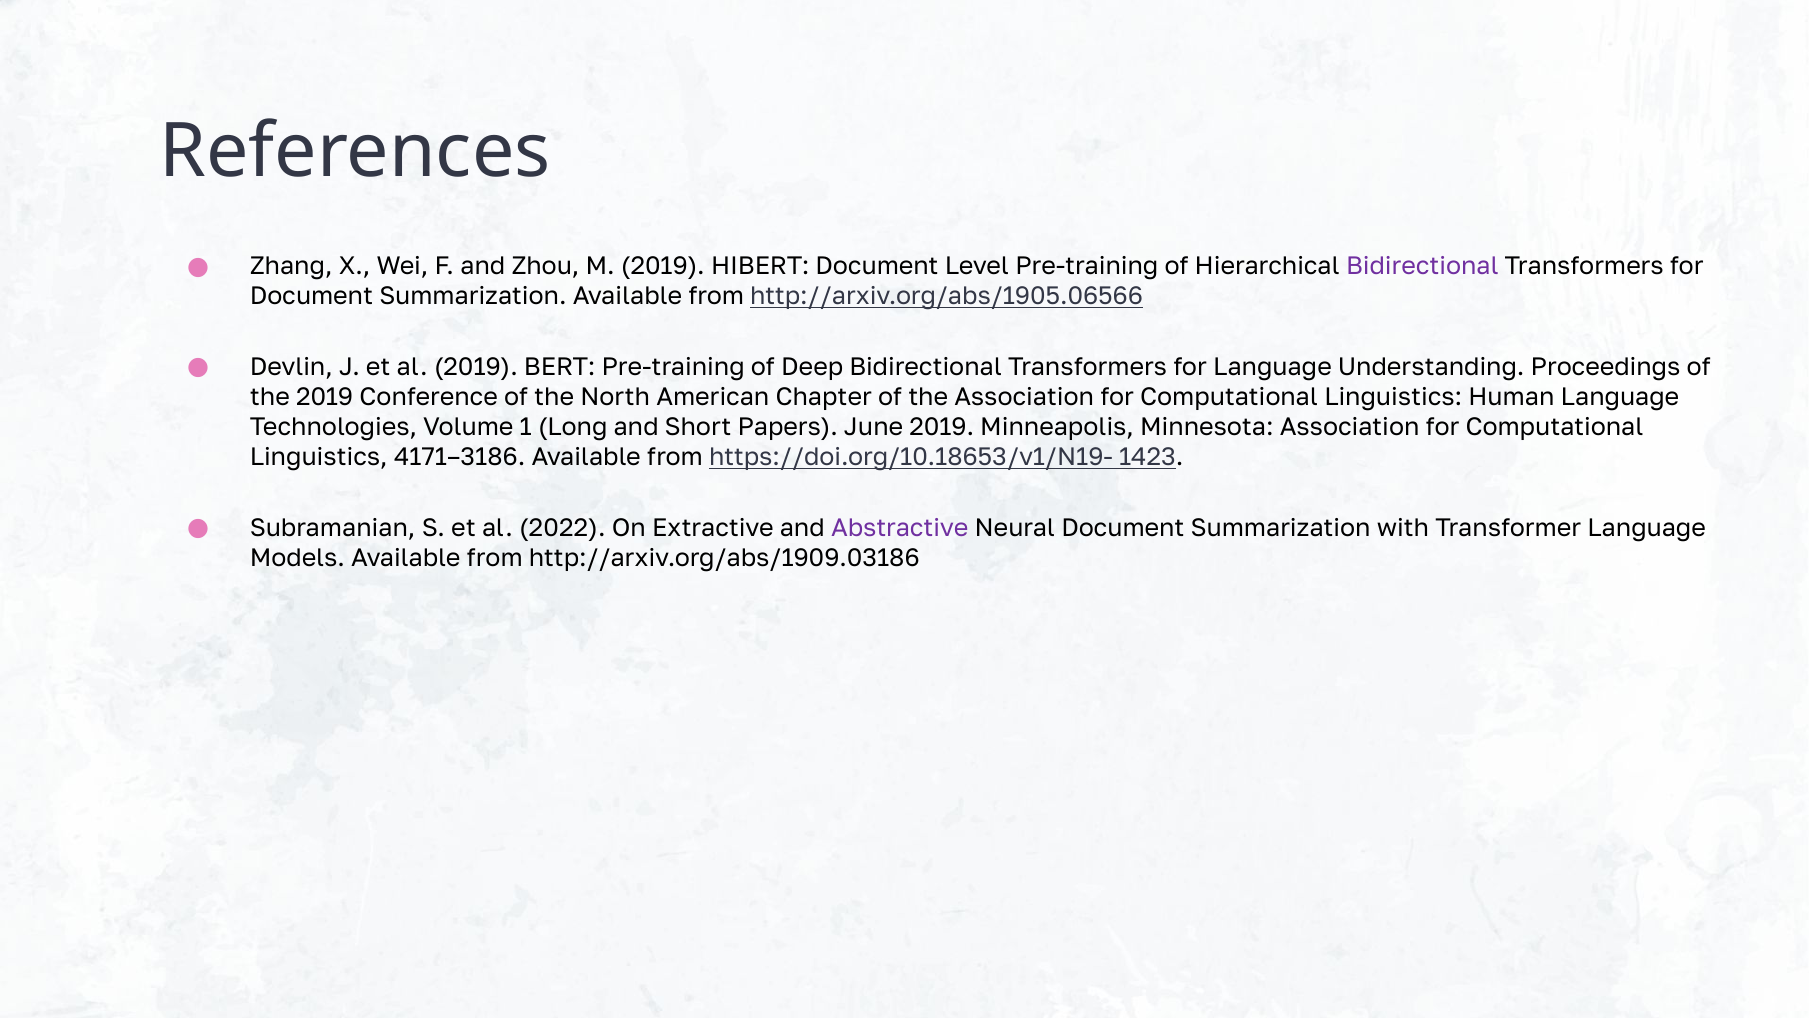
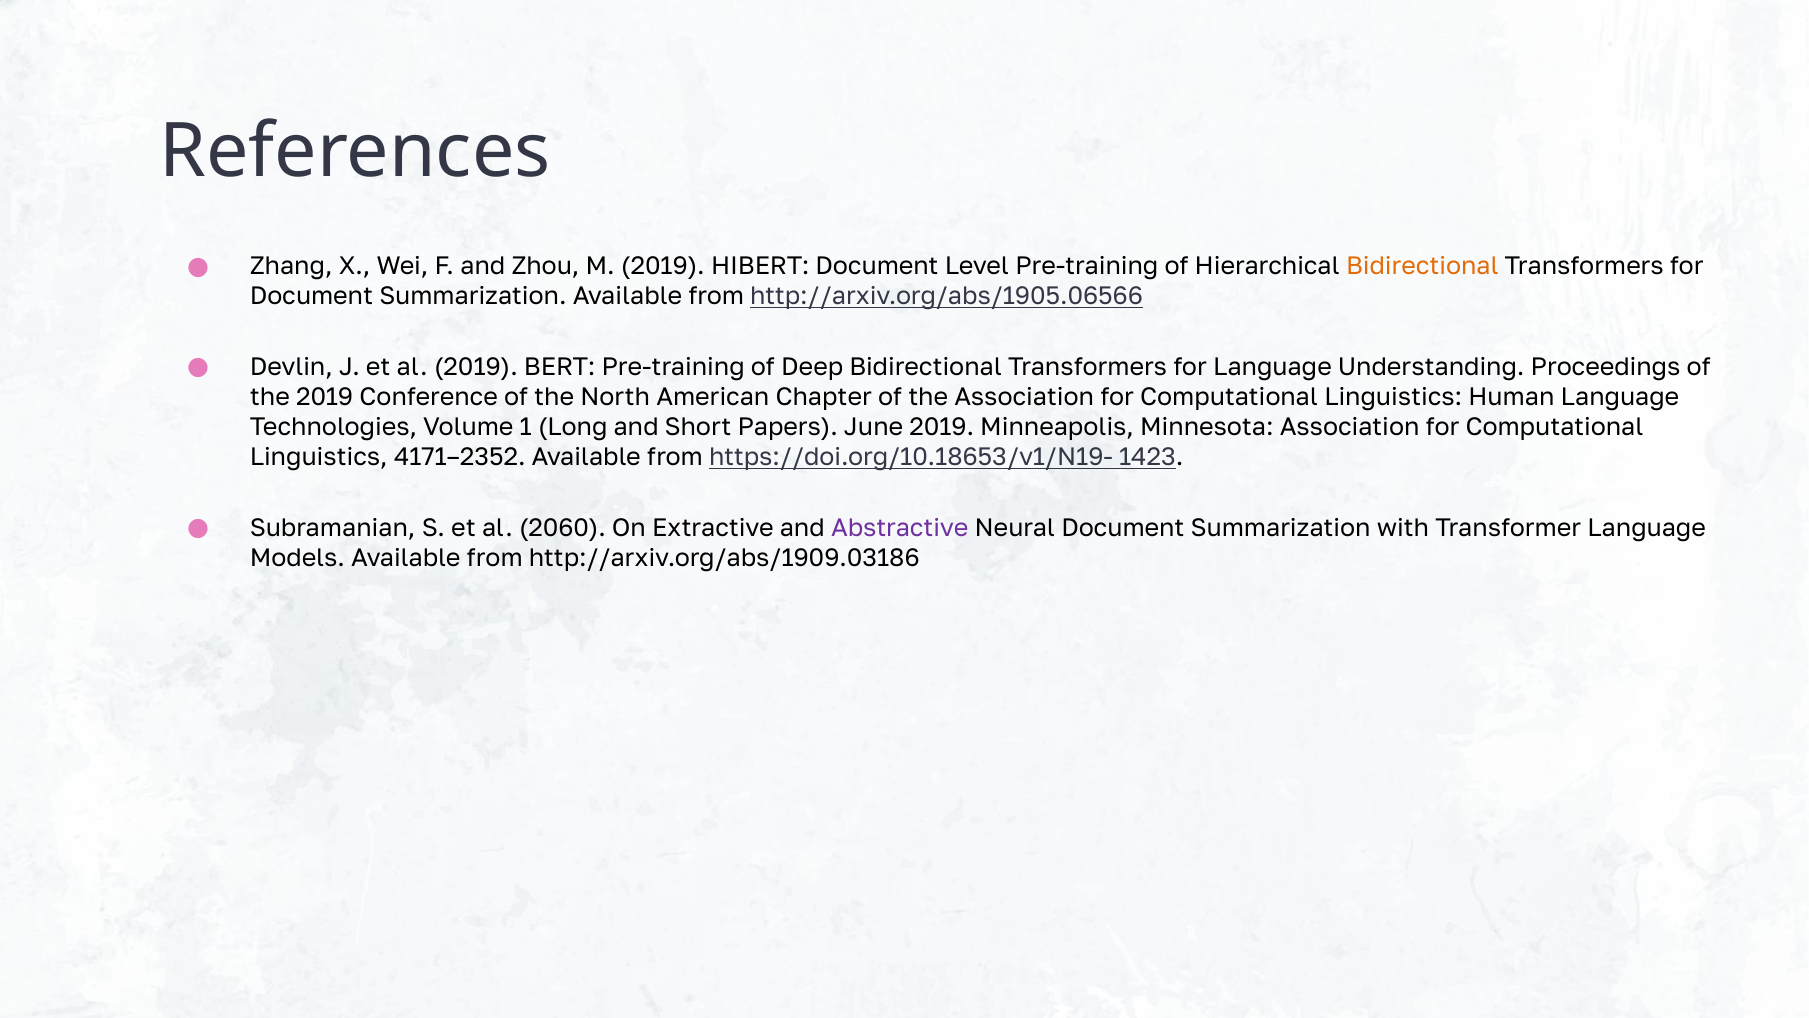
Bidirectional at (1422, 266) colour: purple -> orange
4171–3186: 4171–3186 -> 4171–2352
2022: 2022 -> 2060
